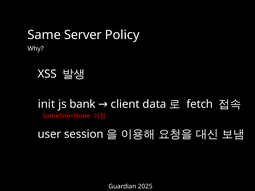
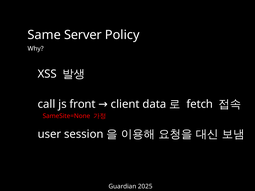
init: init -> call
bank: bank -> front
